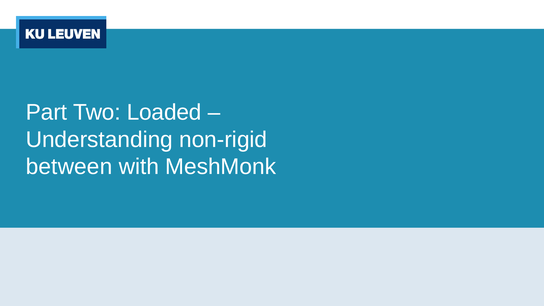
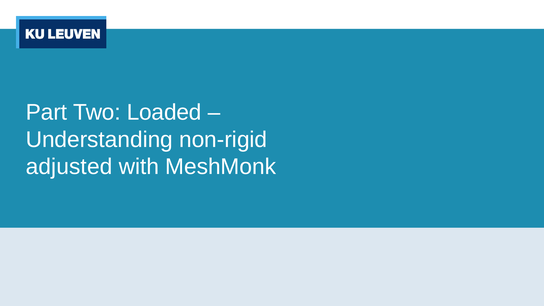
between: between -> adjusted
